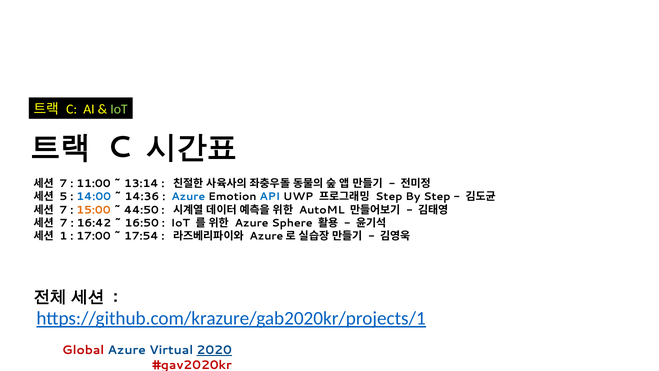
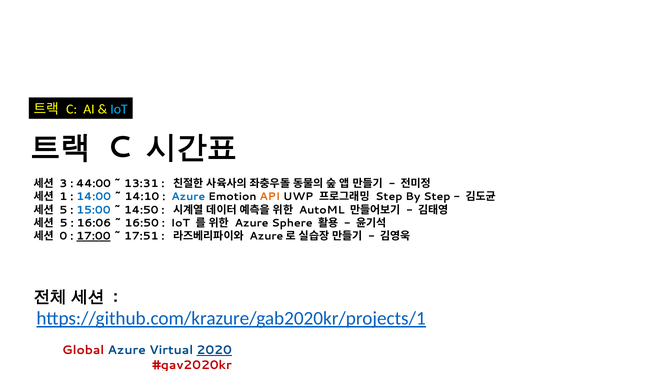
IoT at (119, 109) colour: light green -> light blue
7 at (63, 183): 7 -> 3
11:00: 11:00 -> 44:00
13:14: 13:14 -> 13:31
5: 5 -> 1
14:36: 14:36 -> 14:10
API colour: blue -> orange
7 at (63, 210): 7 -> 5
15:00 colour: orange -> blue
44:50: 44:50 -> 14:50
7 at (64, 223): 7 -> 5
16:42: 16:42 -> 16:06
1: 1 -> 0
17:00 underline: none -> present
17:54: 17:54 -> 17:51
